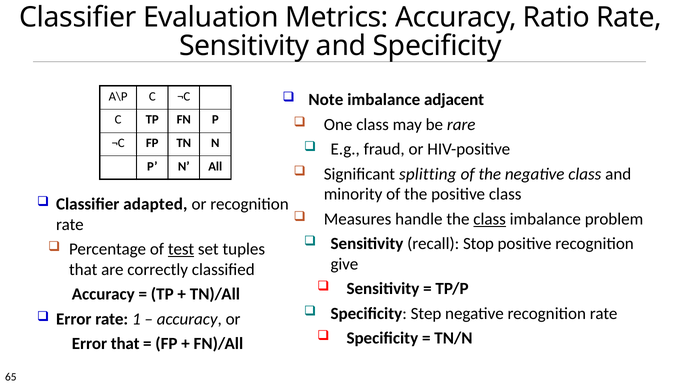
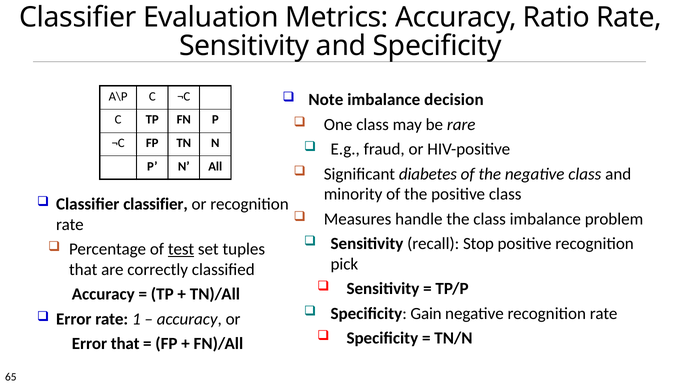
adjacent: adjacent -> decision
splitting: splitting -> diabetes
Classifier adapted: adapted -> classifier
class at (490, 219) underline: present -> none
give: give -> pick
Step: Step -> Gain
